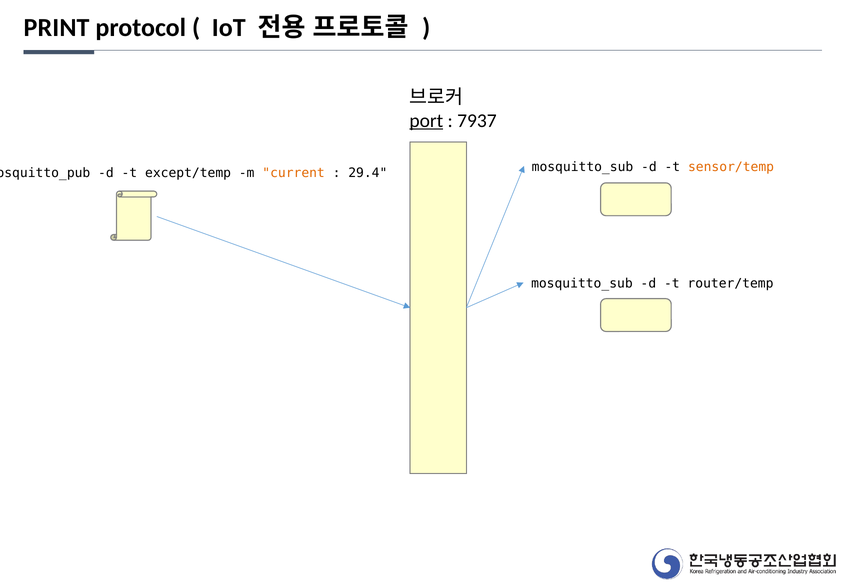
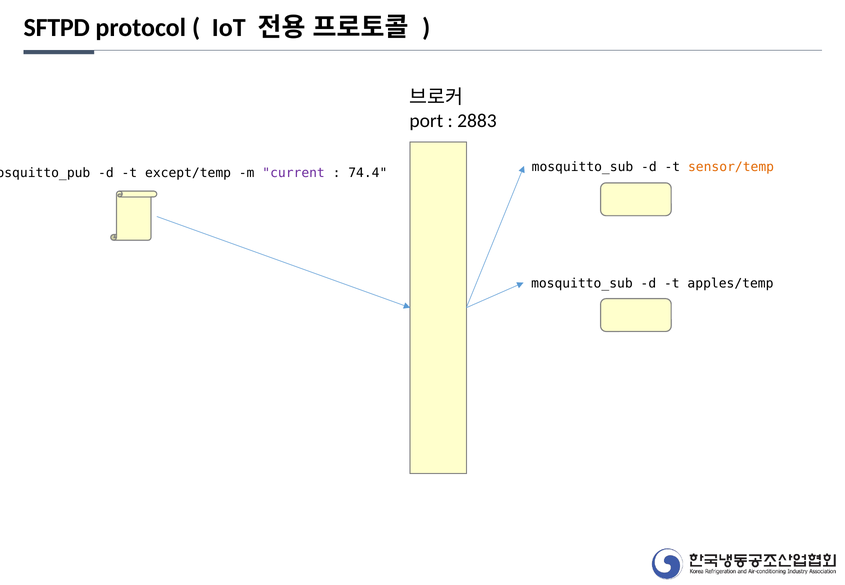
PRINT: PRINT -> SFTPD
port underline: present -> none
7937: 7937 -> 2883
current colour: orange -> purple
29.4: 29.4 -> 74.4
router/temp: router/temp -> apples/temp
